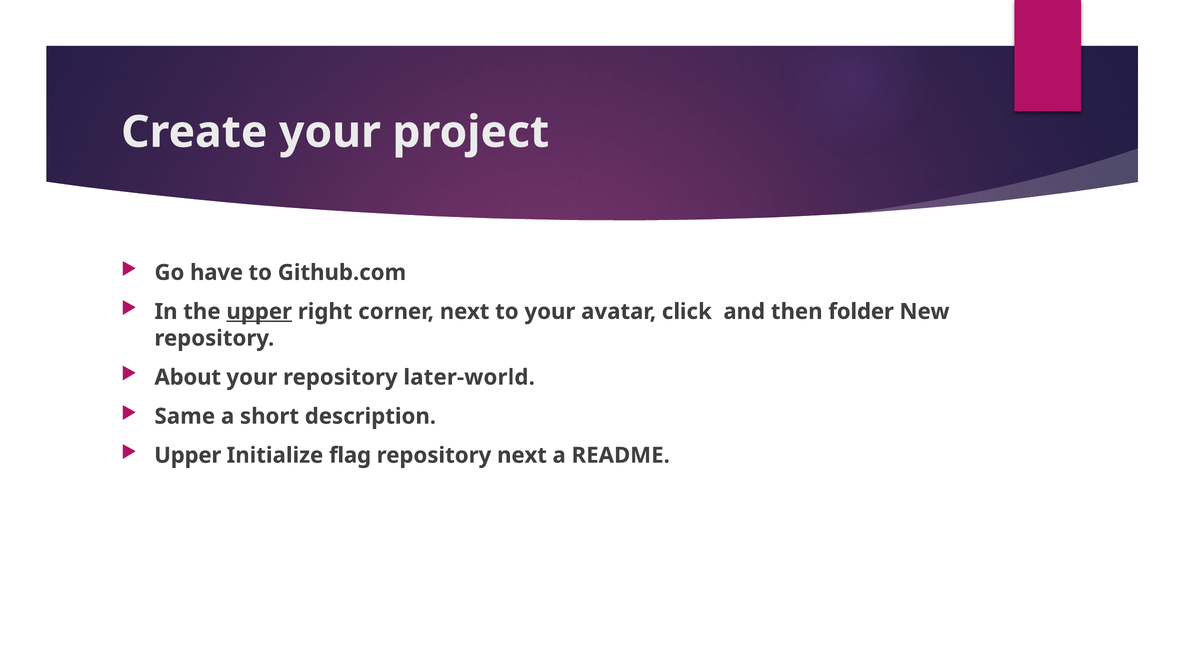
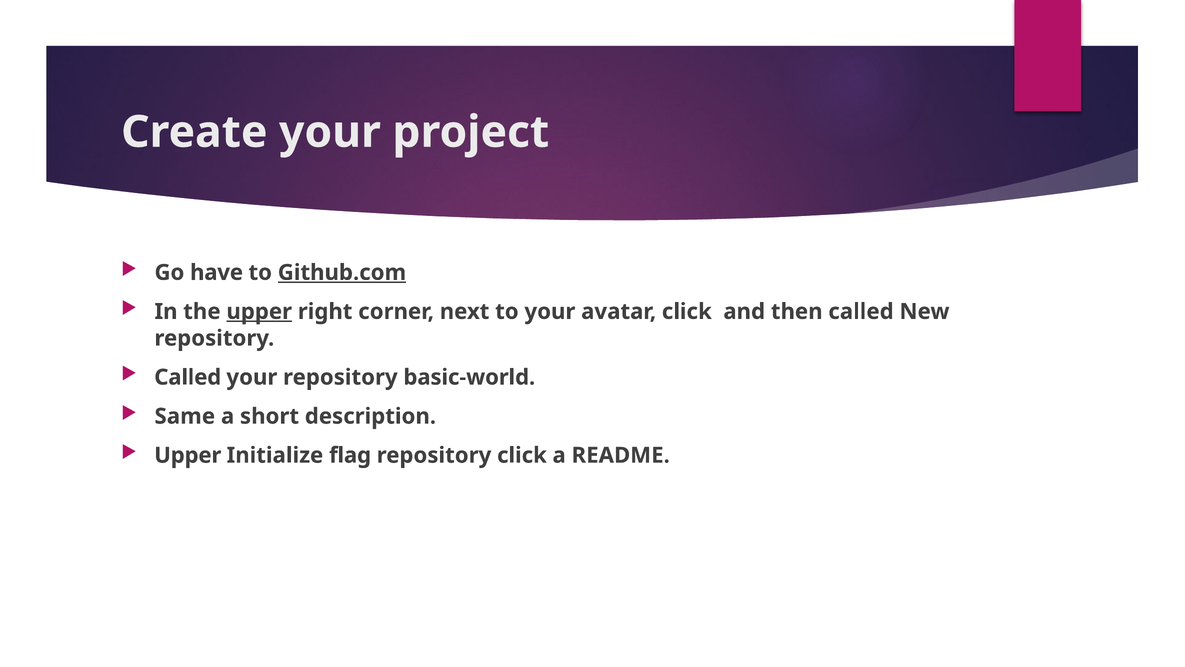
Github.com underline: none -> present
then folder: folder -> called
About at (188, 377): About -> Called
later-world: later-world -> basic-world
repository next: next -> click
